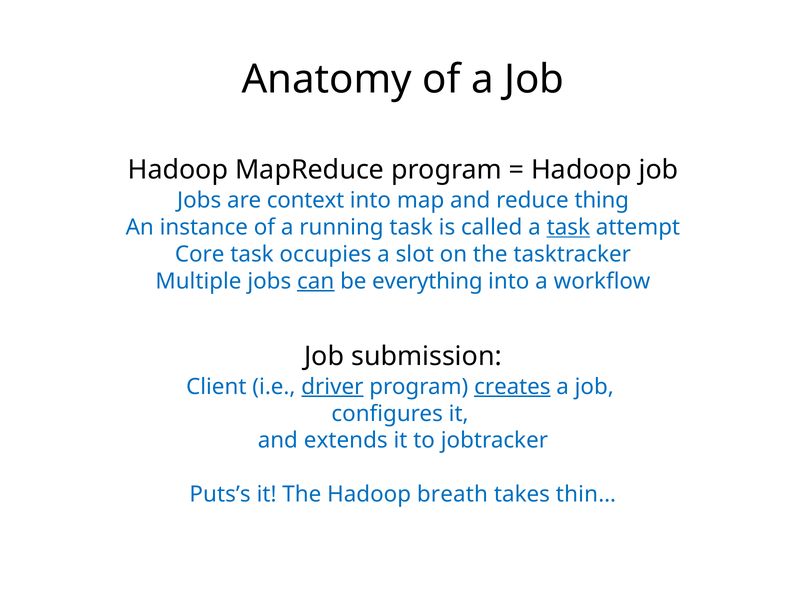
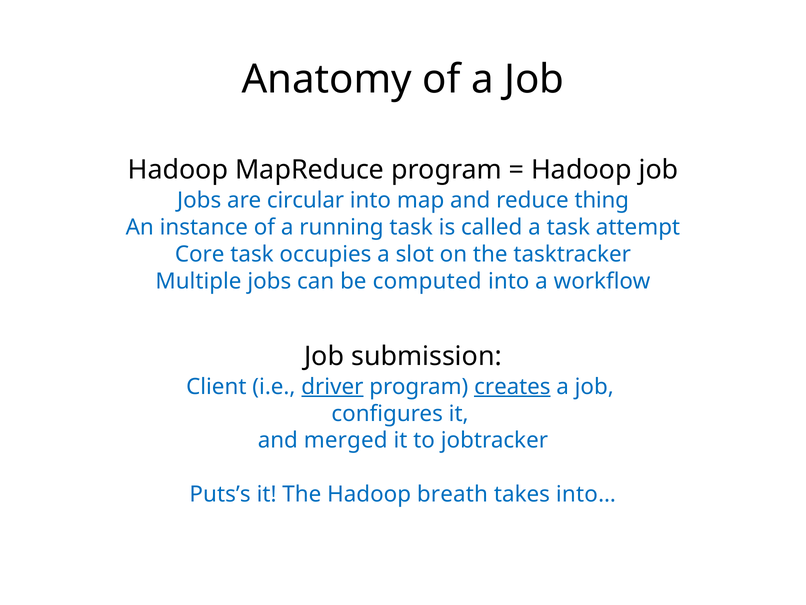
context: context -> circular
task at (568, 227) underline: present -> none
can underline: present -> none
everything: everything -> computed
extends: extends -> merged
thin…: thin… -> into…
